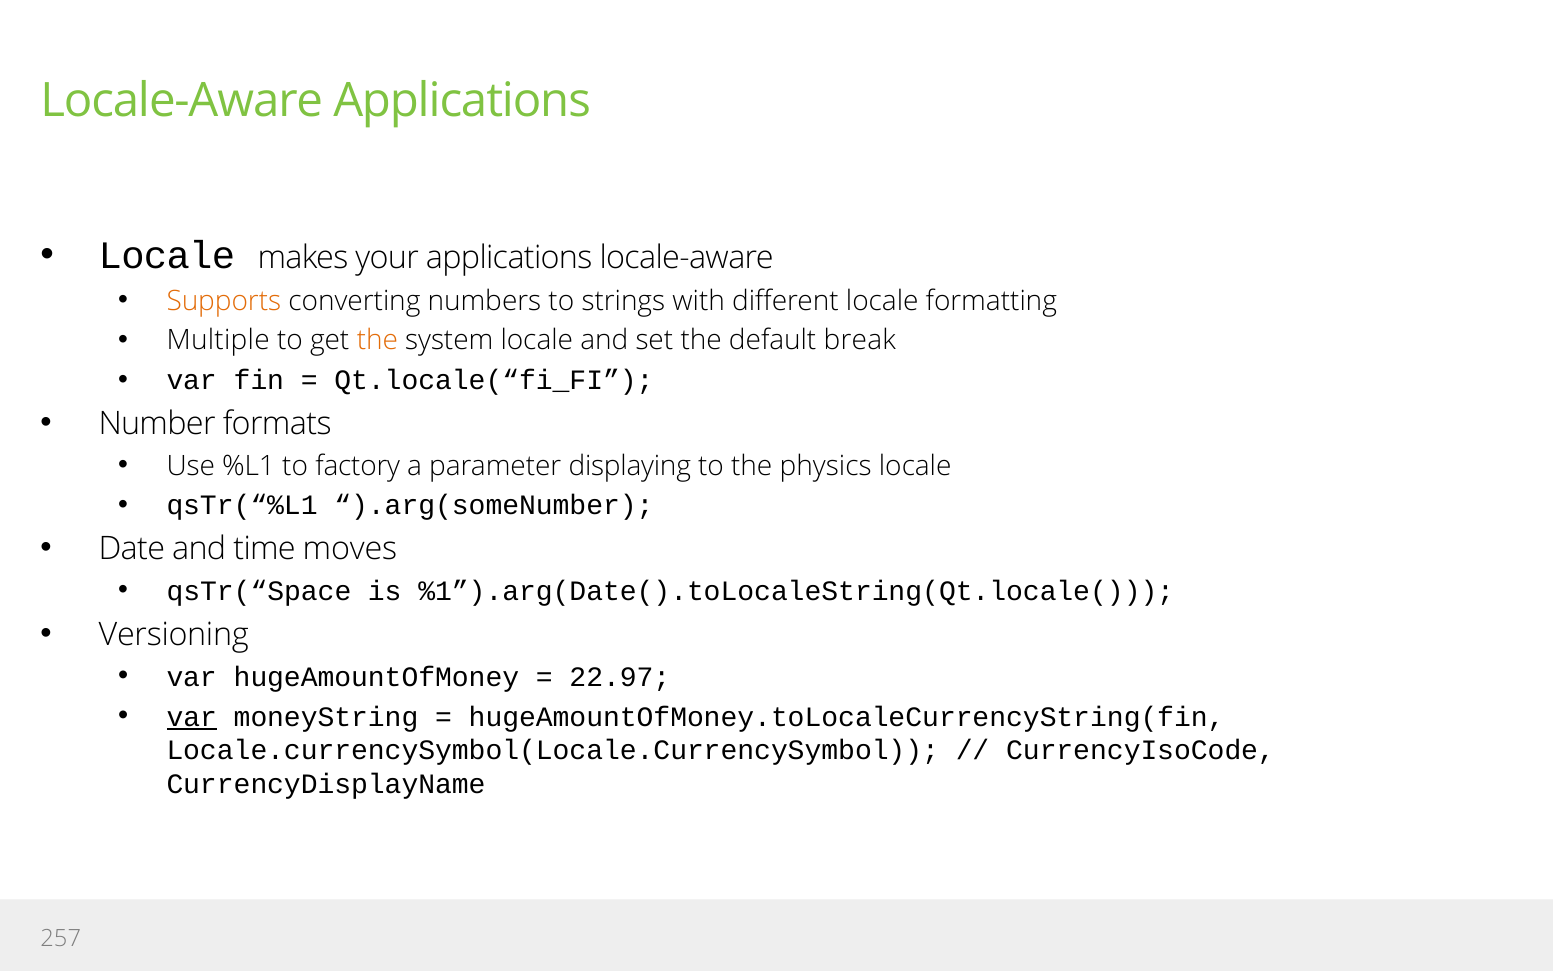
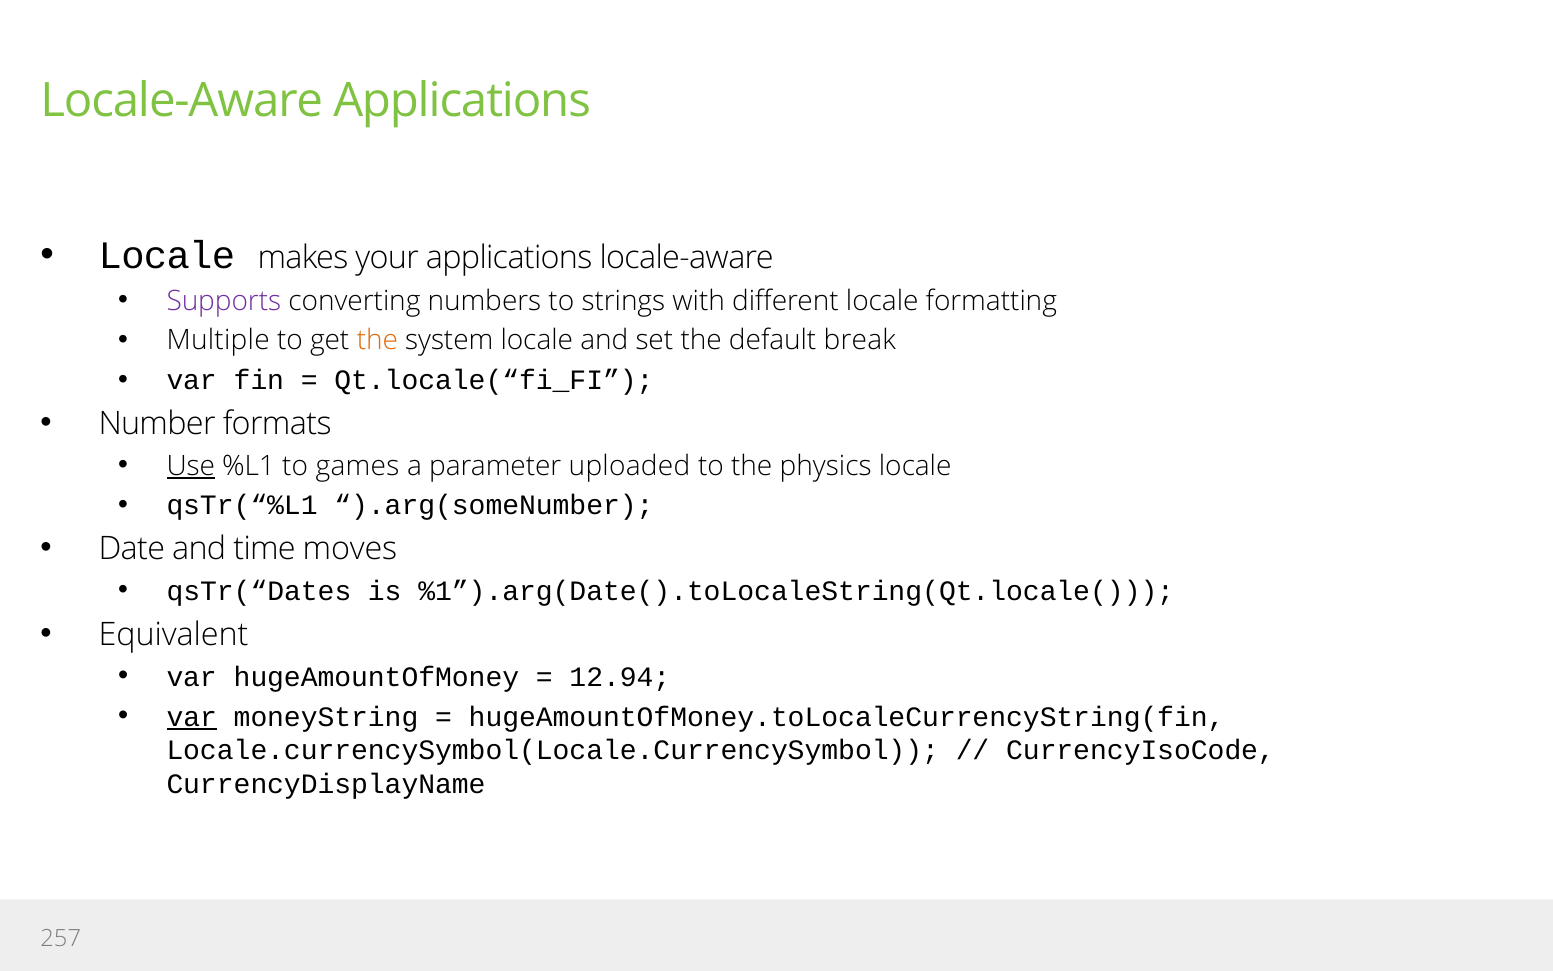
Supports colour: orange -> purple
Use underline: none -> present
factory: factory -> games
displaying: displaying -> uploaded
qsTr(“Space: qsTr(“Space -> qsTr(“Dates
Versioning: Versioning -> Equivalent
22.97: 22.97 -> 12.94
